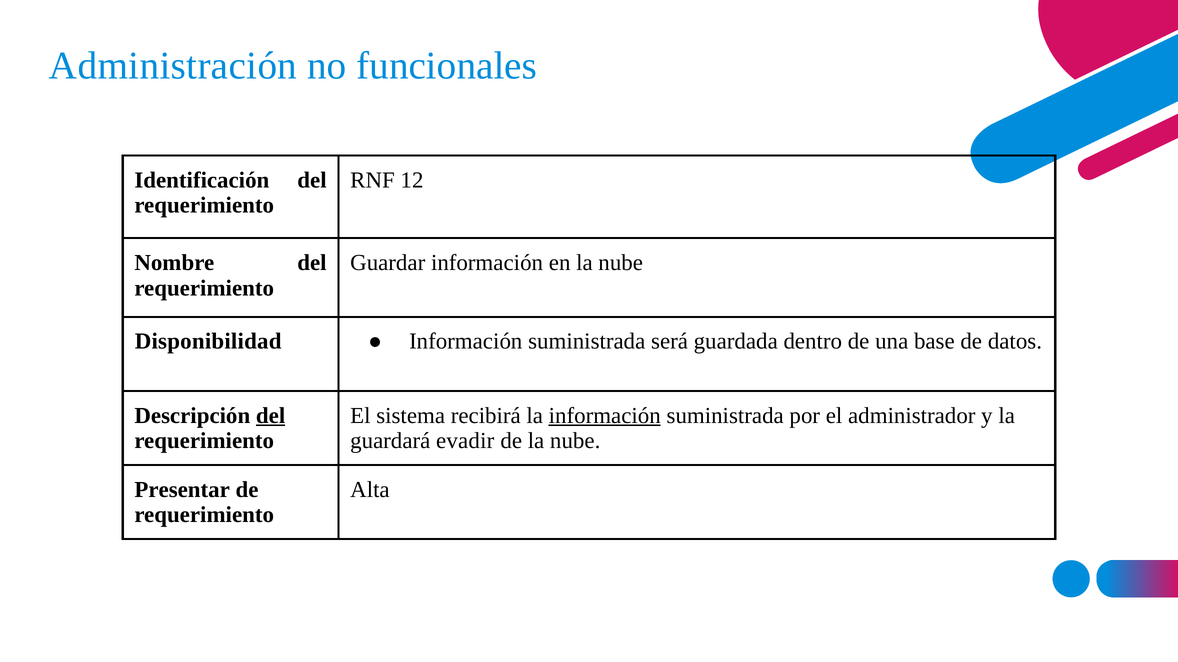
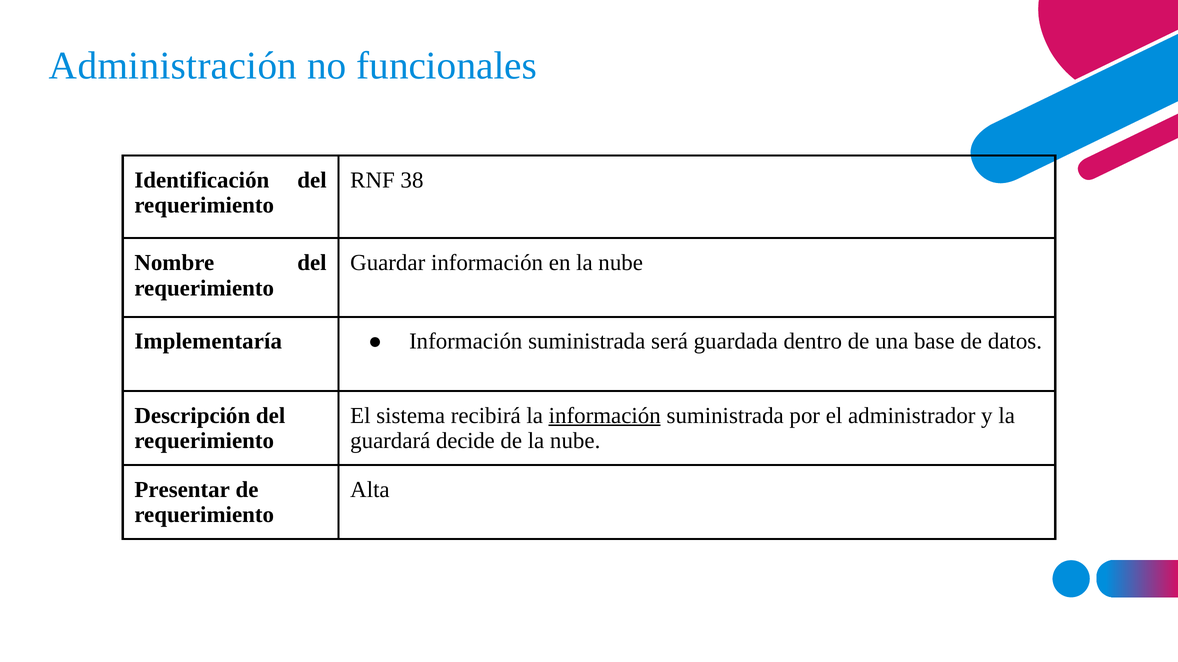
12: 12 -> 38
Disponibilidad: Disponibilidad -> Implementaría
del at (271, 416) underline: present -> none
evadir: evadir -> decide
